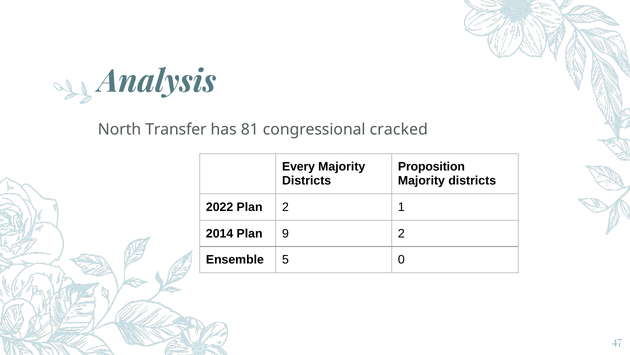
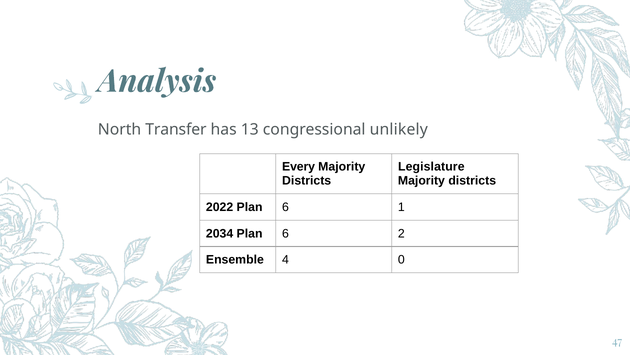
81: 81 -> 13
cracked: cracked -> unlikely
Proposition: Proposition -> Legislature
2022 Plan 2: 2 -> 6
2014: 2014 -> 2034
9 at (286, 233): 9 -> 6
5: 5 -> 4
